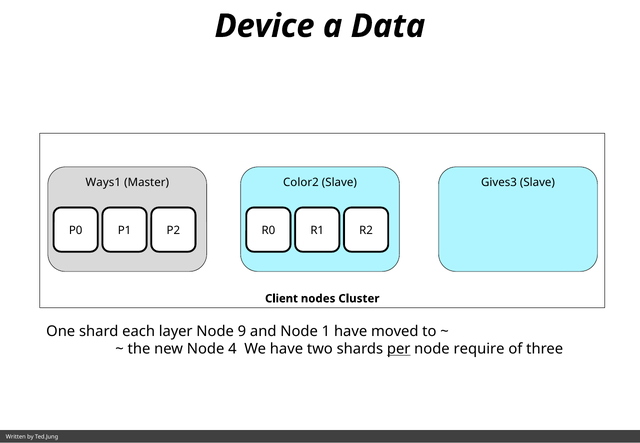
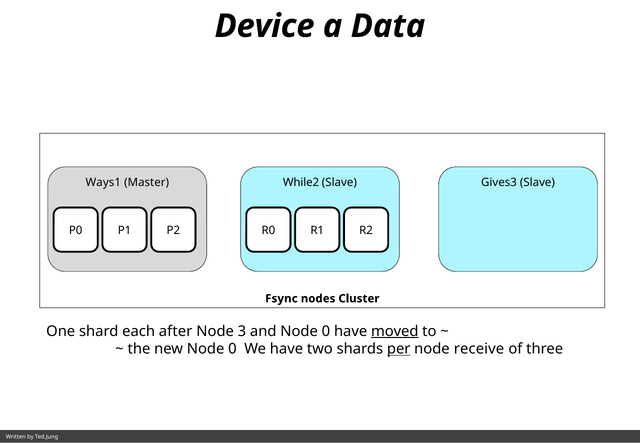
Color2: Color2 -> While2
Client: Client -> Fsync
layer: layer -> after
9: 9 -> 3
and Node 1: 1 -> 0
moved underline: none -> present
new Node 4: 4 -> 0
require: require -> receive
